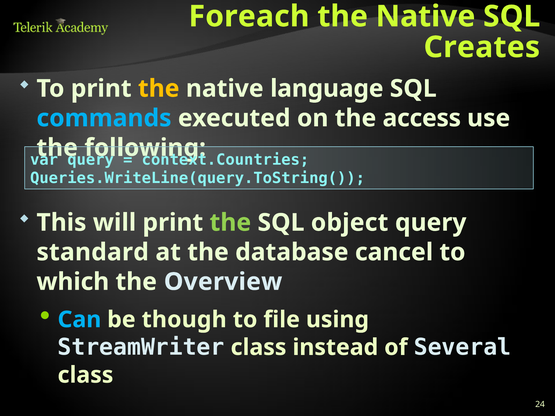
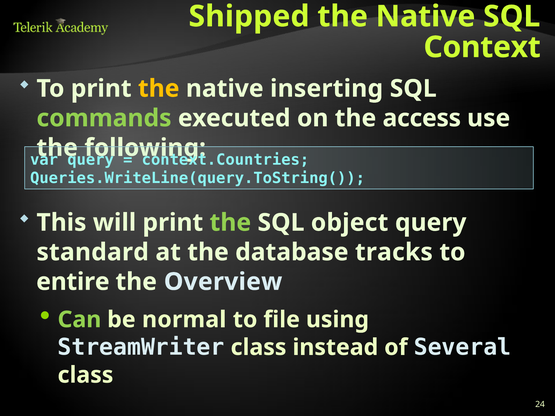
Foreach: Foreach -> Shipped
Creates: Creates -> Context
language: language -> inserting
commands colour: light blue -> light green
cancel: cancel -> tracks
which: which -> entire
Can colour: light blue -> light green
though: though -> normal
